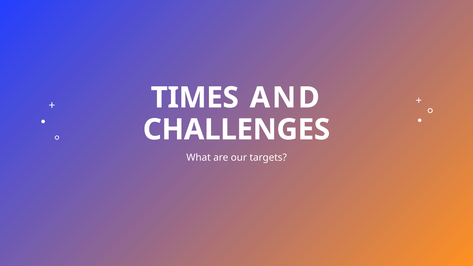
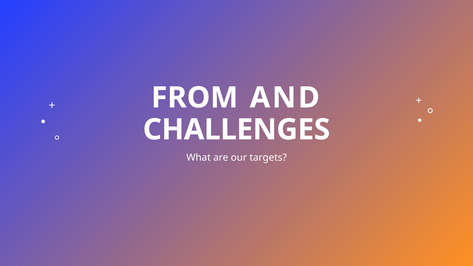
TIMES: TIMES -> FROM
